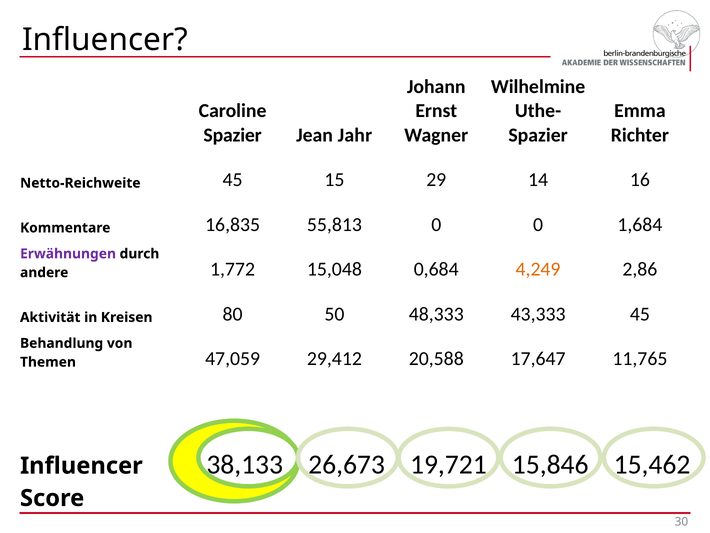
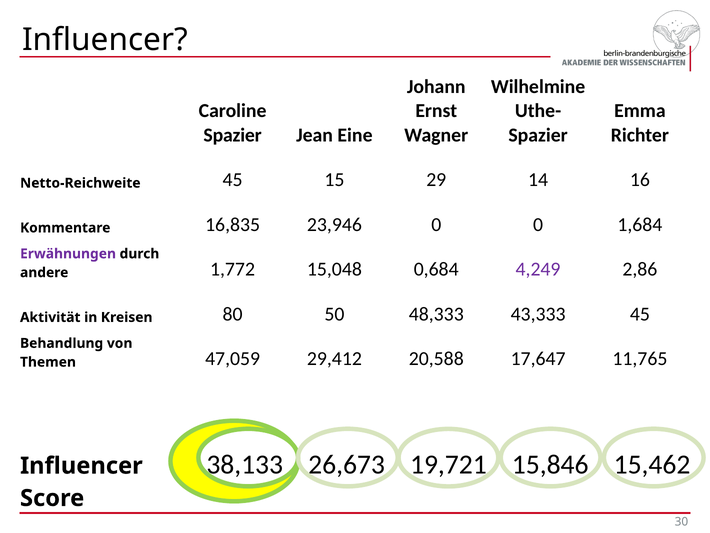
Jahr: Jahr -> Eine
55,813: 55,813 -> 23,946
4,249 colour: orange -> purple
